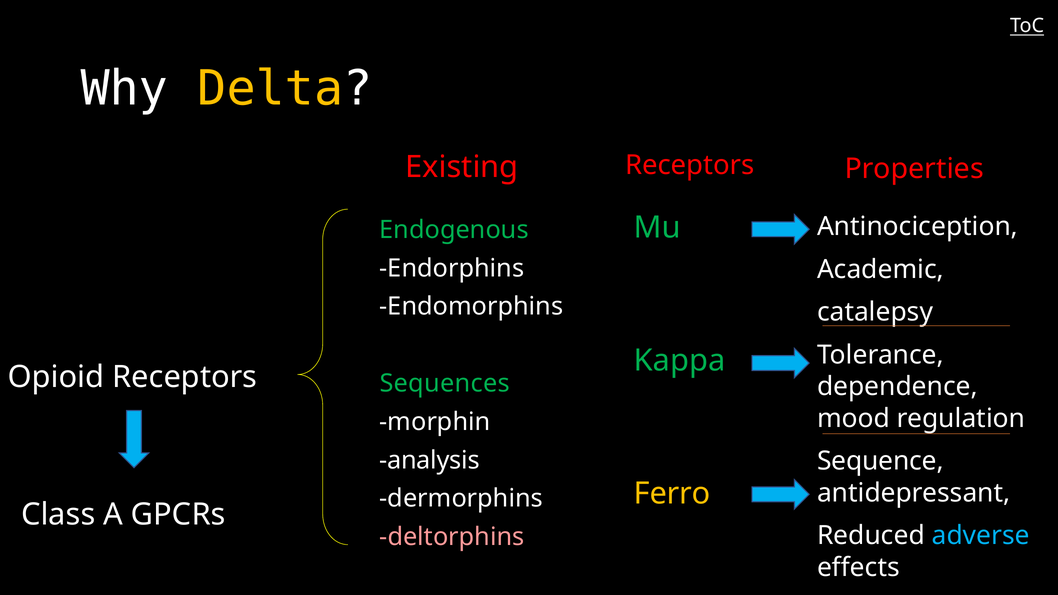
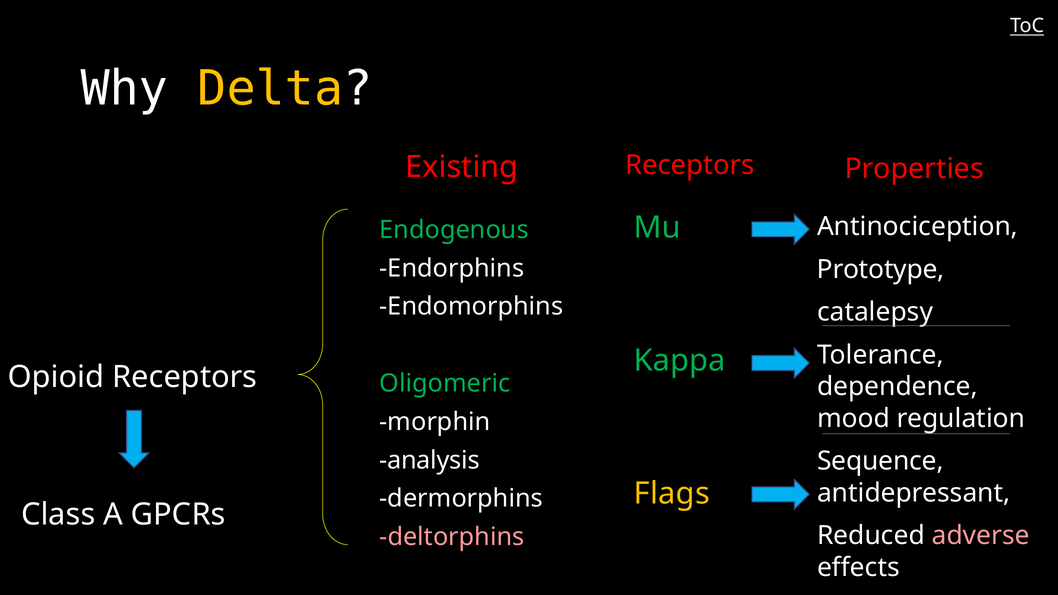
Academic: Academic -> Prototype
Sequences: Sequences -> Oligomeric
Ferro: Ferro -> Flags
adverse colour: light blue -> pink
